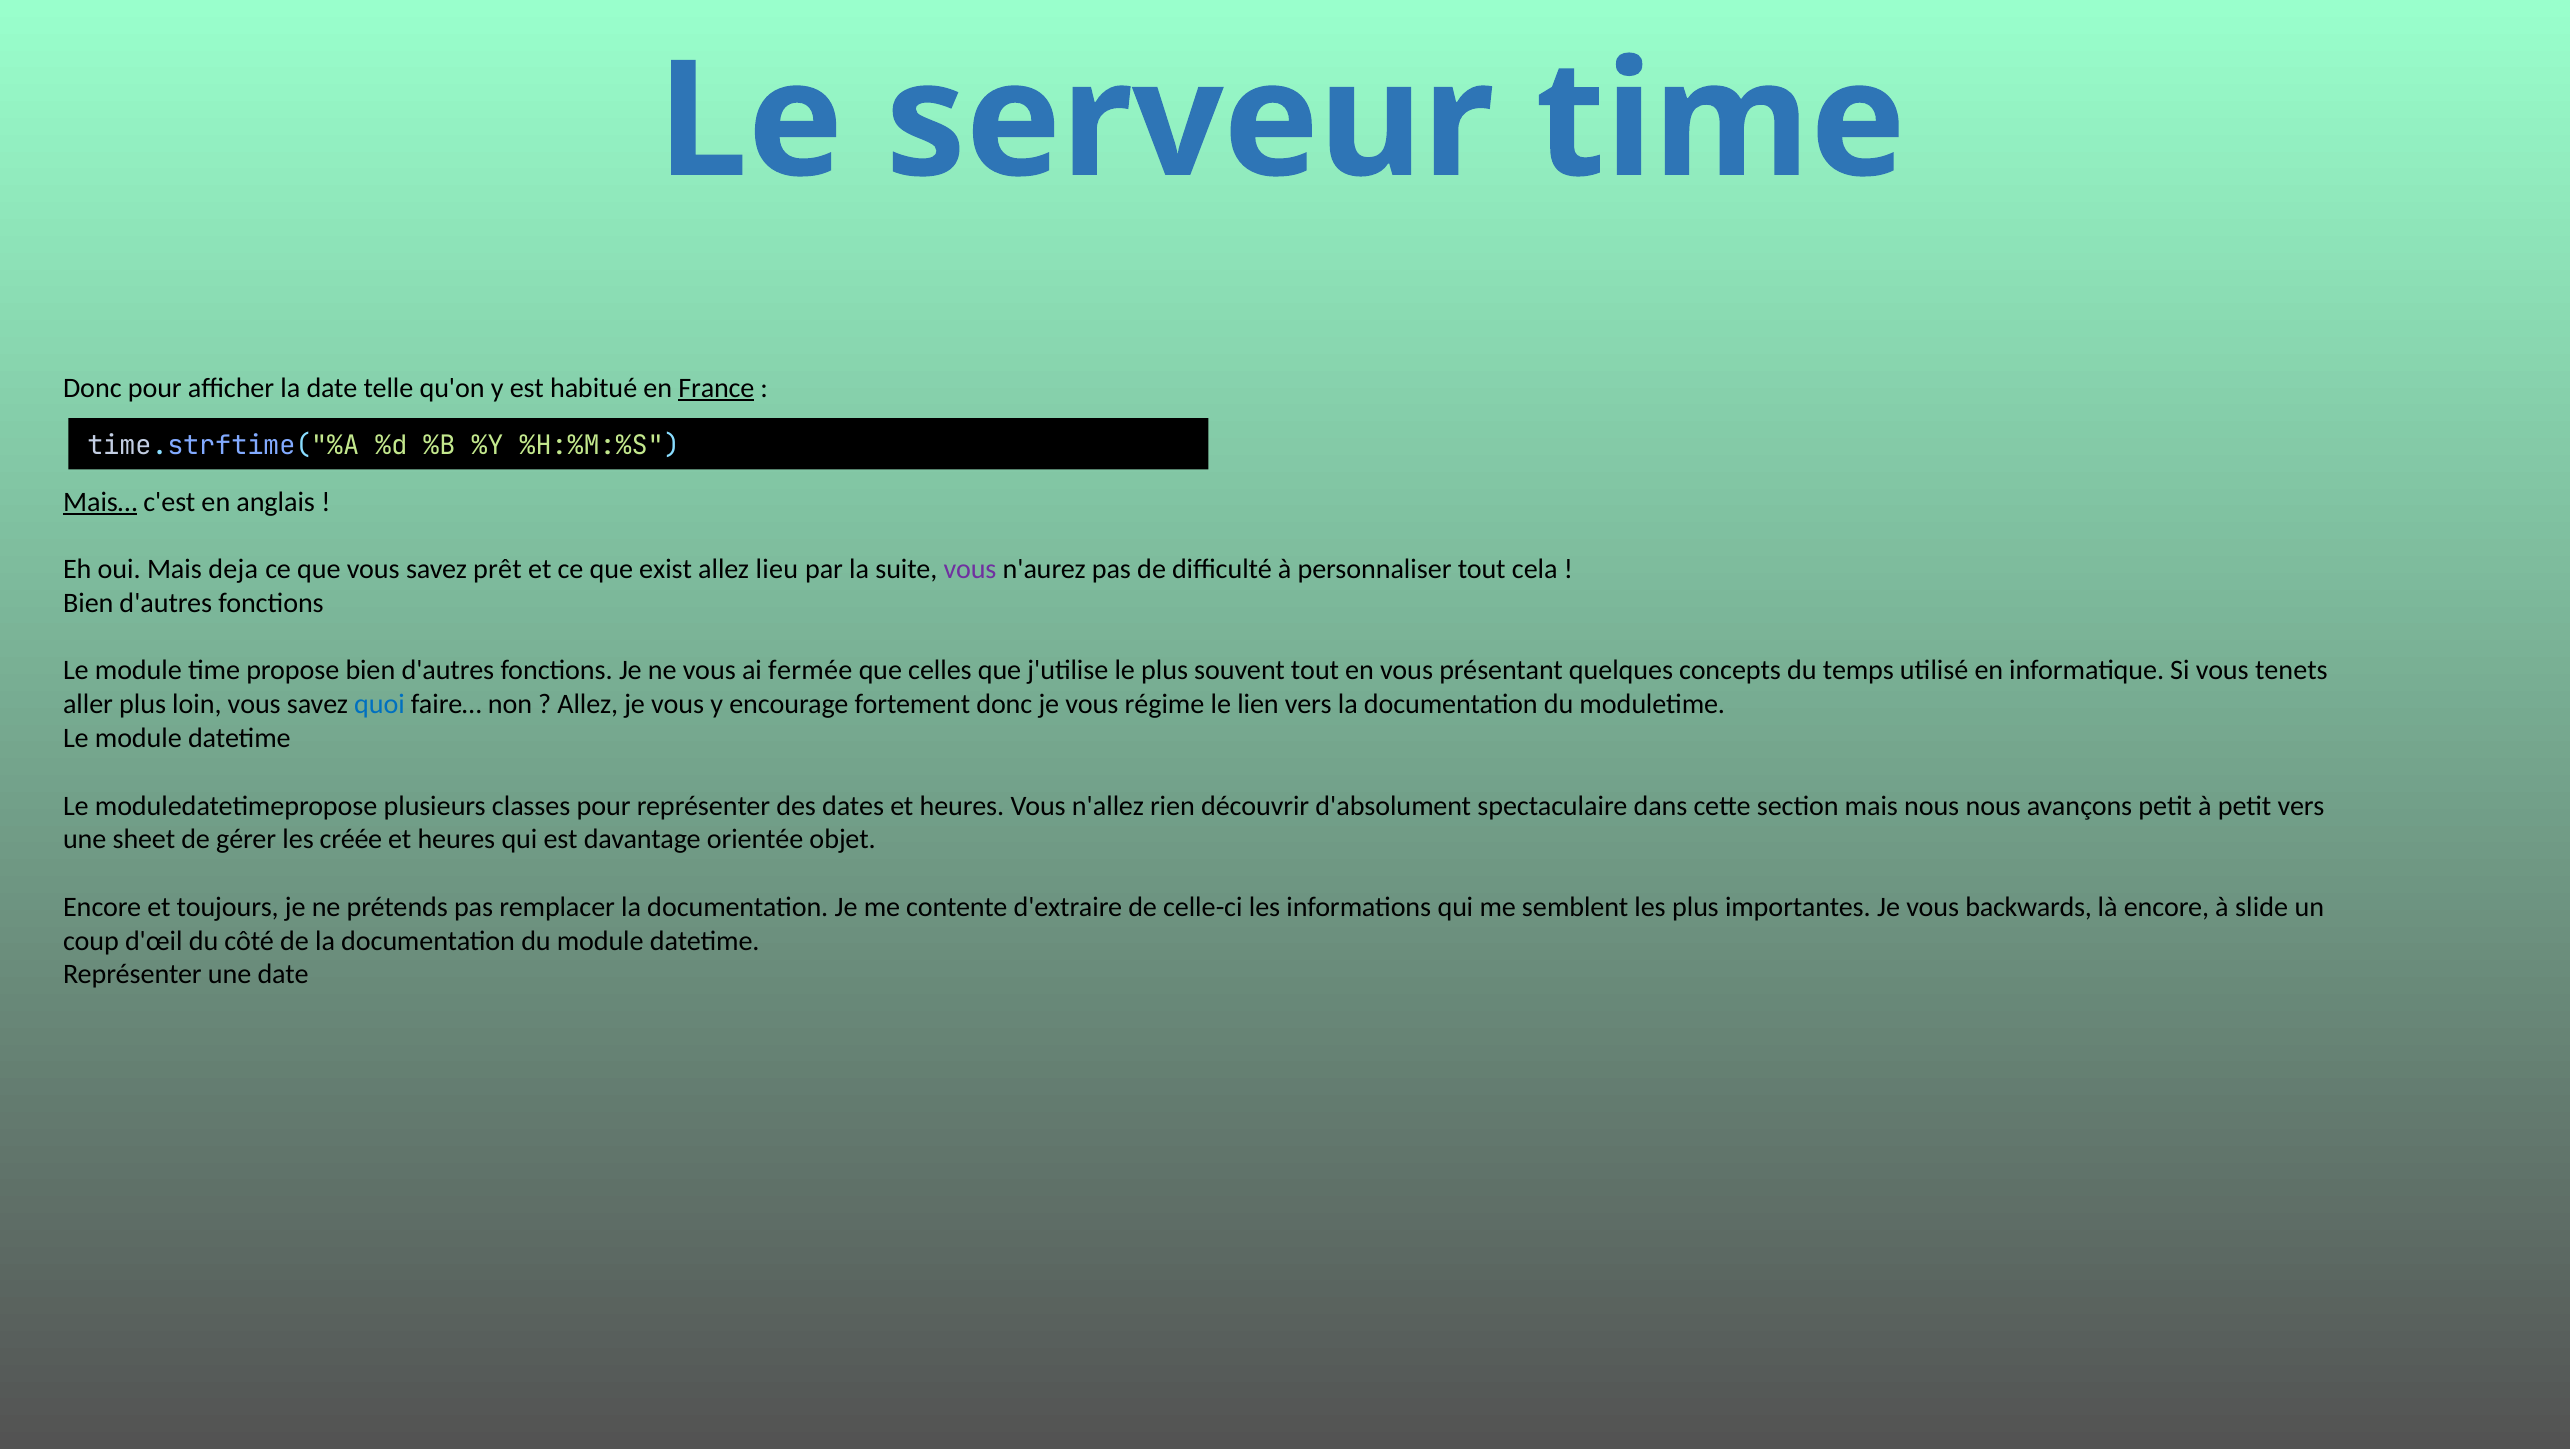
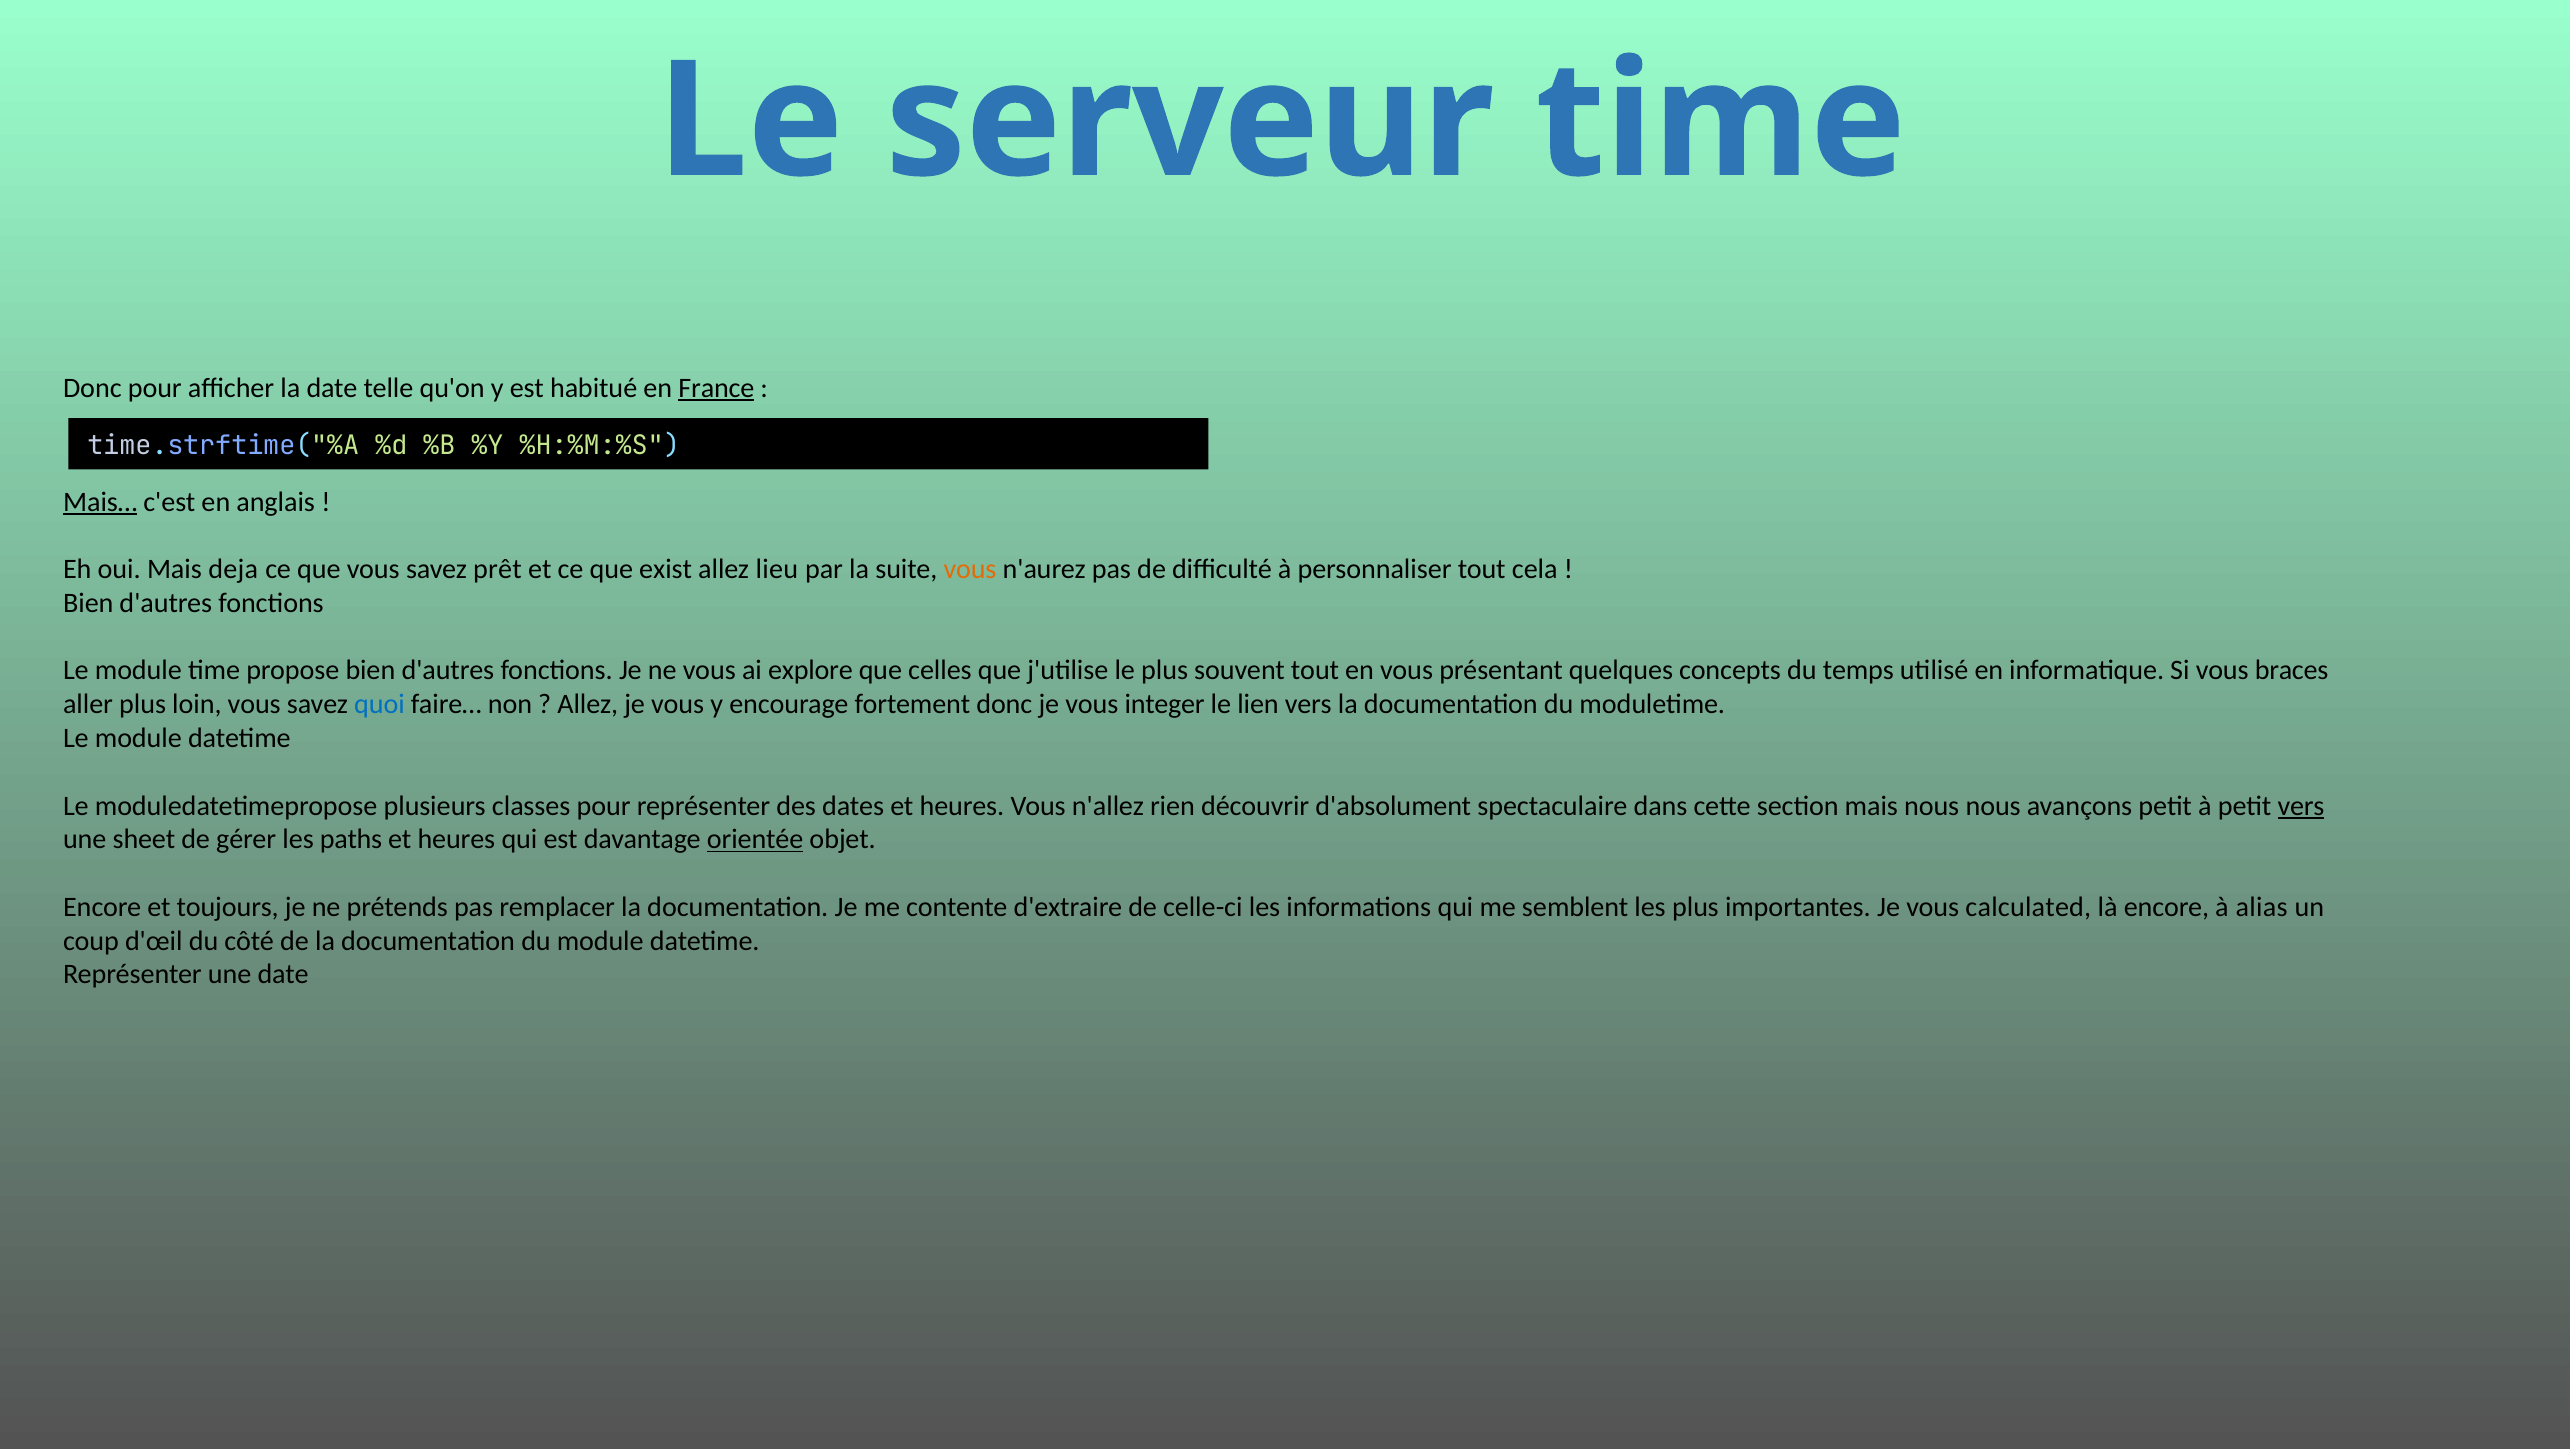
vous at (970, 569) colour: purple -> orange
fermée: fermée -> explore
tenets: tenets -> braces
régime: régime -> integer
vers at (2301, 806) underline: none -> present
créée: créée -> paths
orientée underline: none -> present
backwards: backwards -> calculated
slide: slide -> alias
